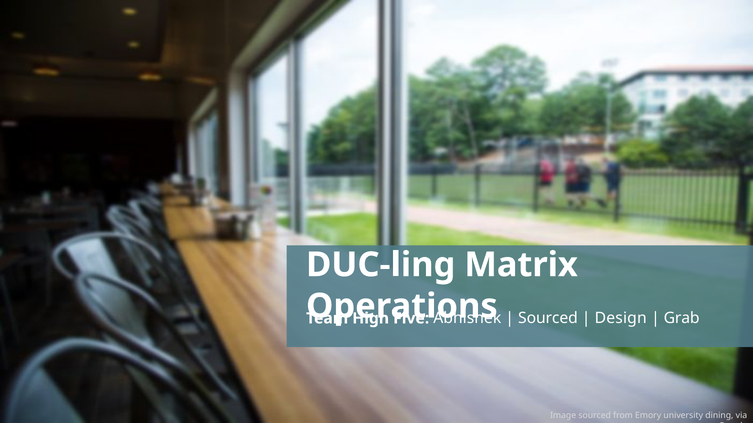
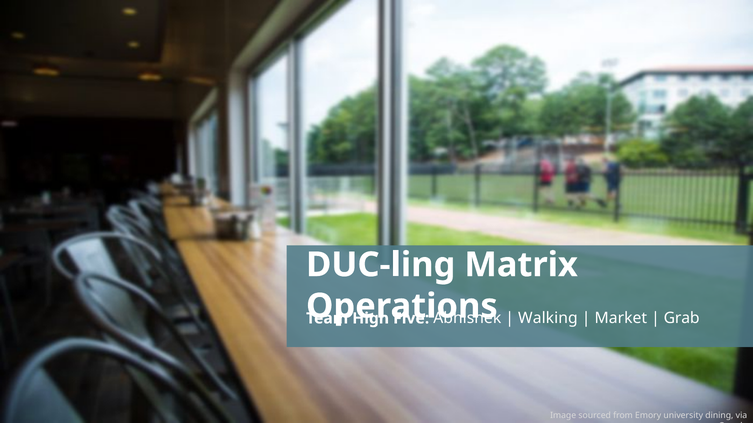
Sourced at (548, 319): Sourced -> Walking
Design: Design -> Market
